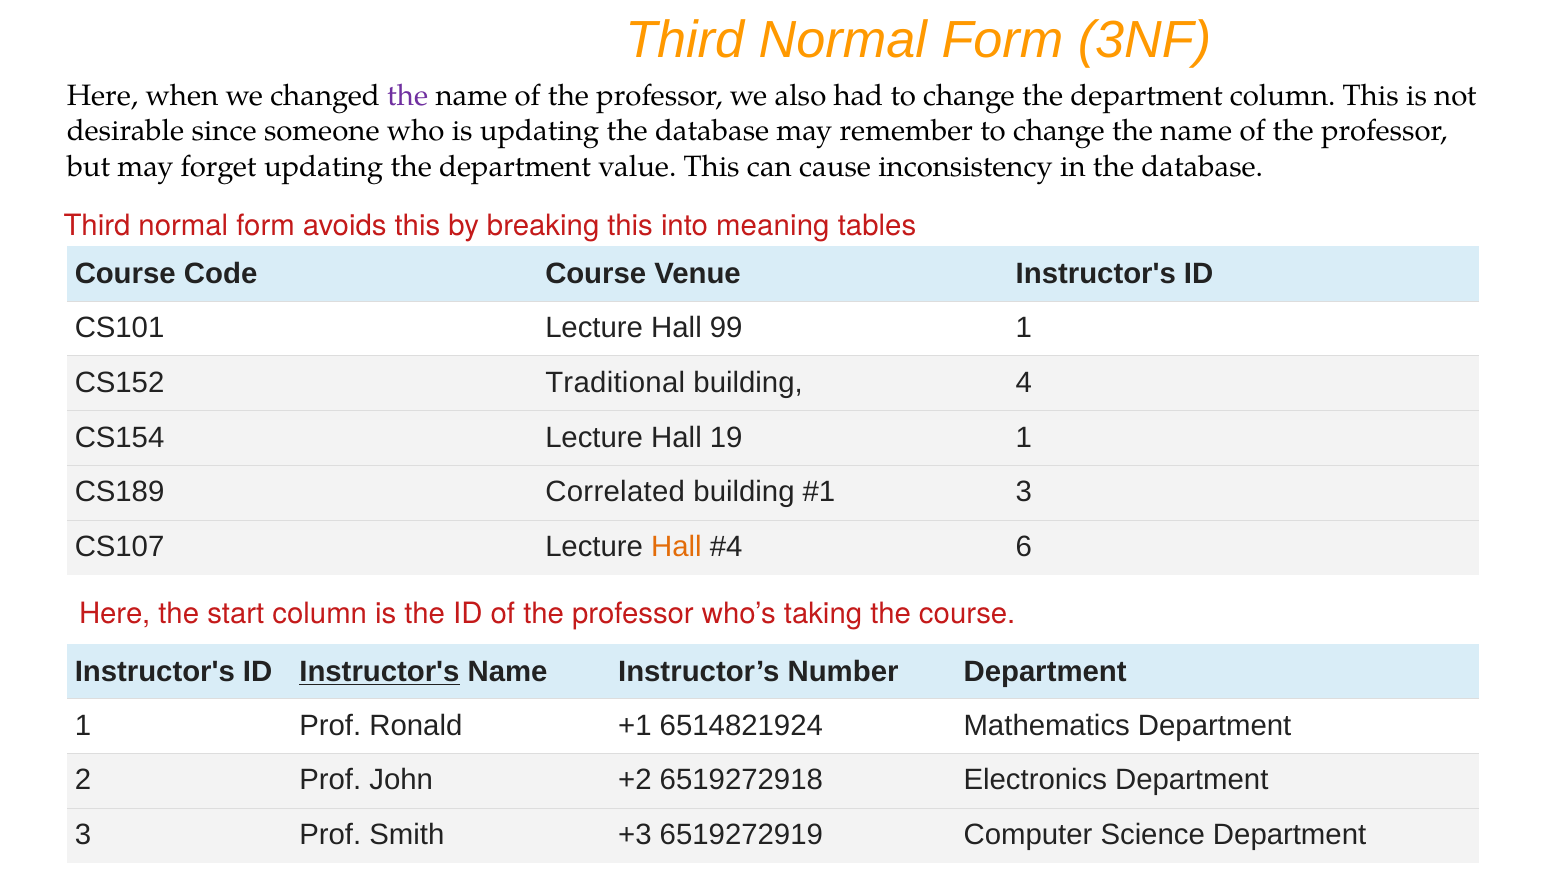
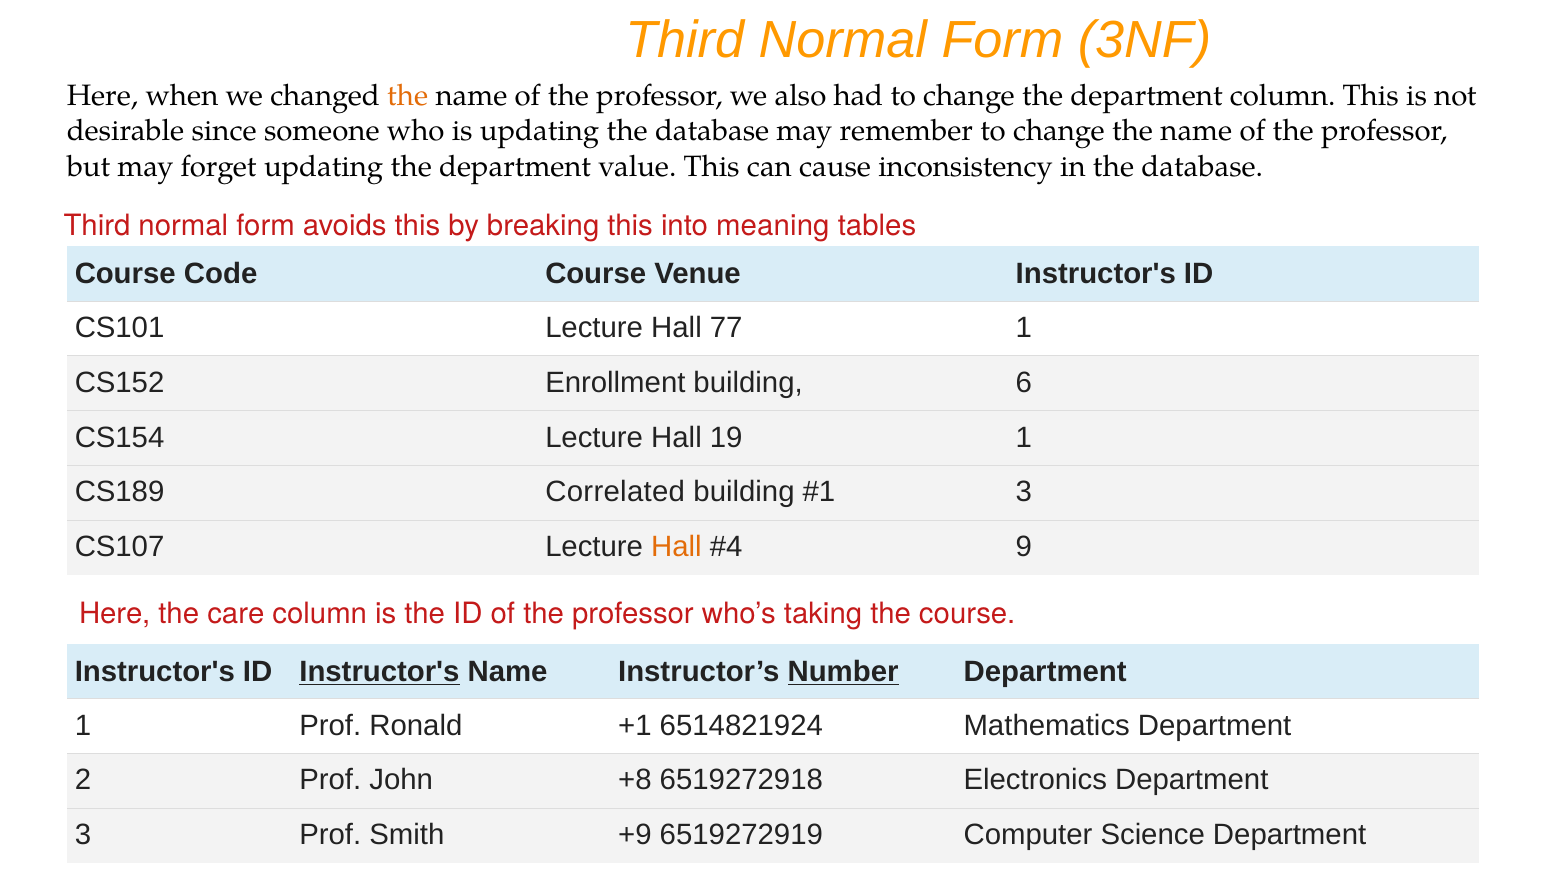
the at (408, 96) colour: purple -> orange
99: 99 -> 77
Traditional: Traditional -> Enrollment
4: 4 -> 6
6: 6 -> 9
start: start -> care
Number underline: none -> present
+2: +2 -> +8
+3: +3 -> +9
